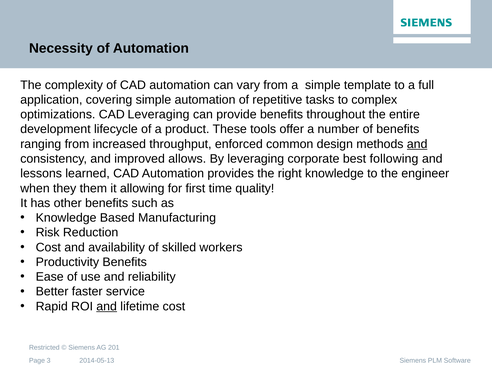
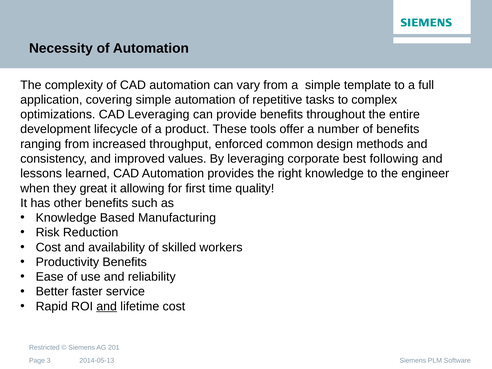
and at (417, 144) underline: present -> none
allows: allows -> values
them: them -> great
